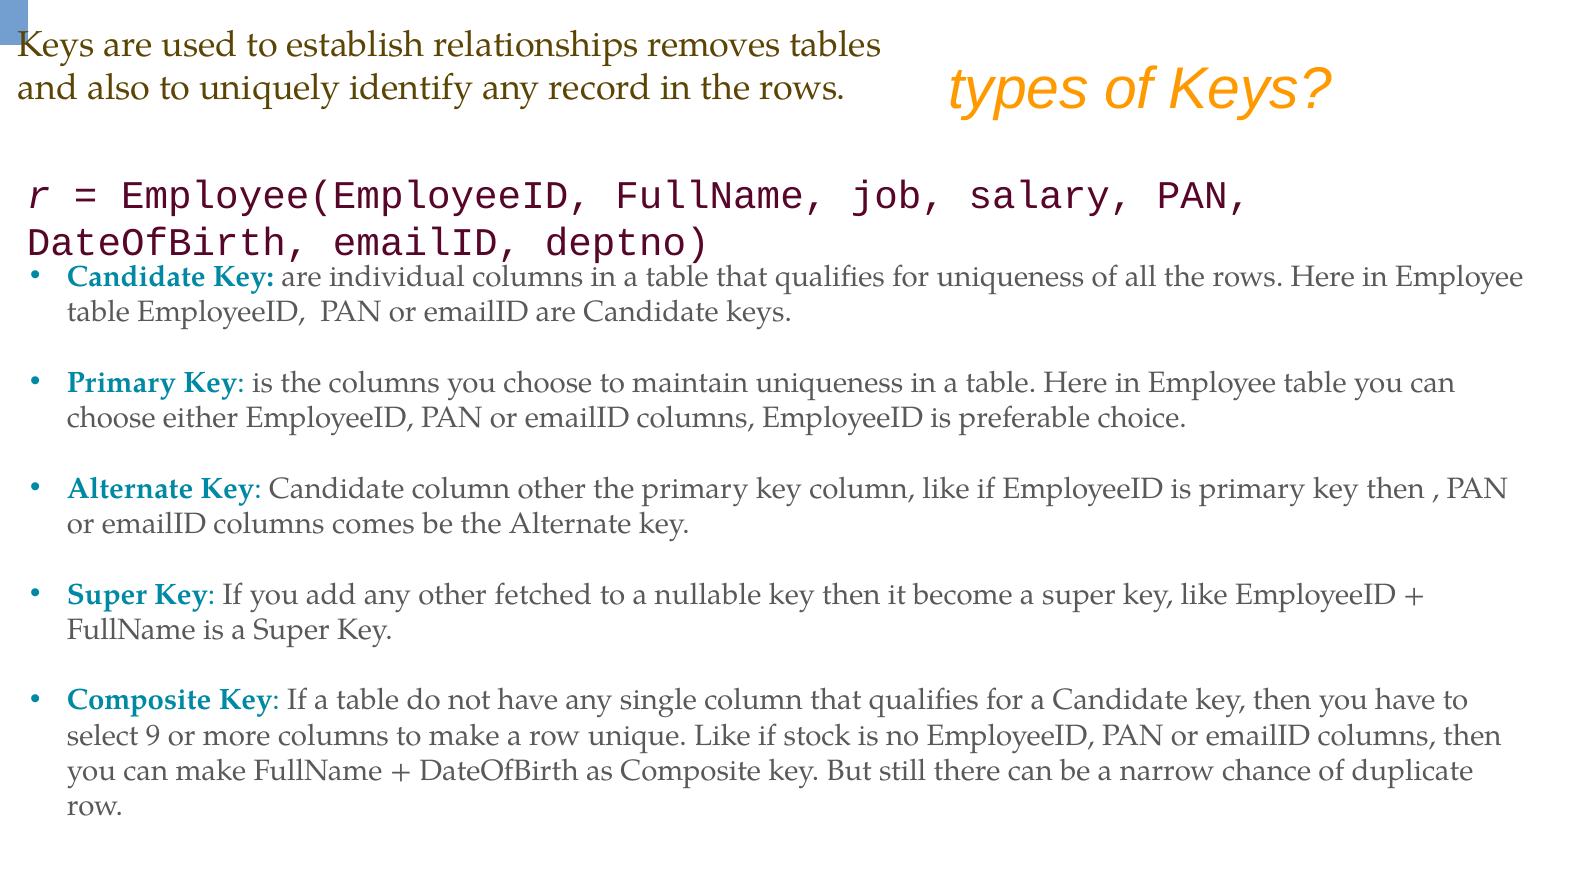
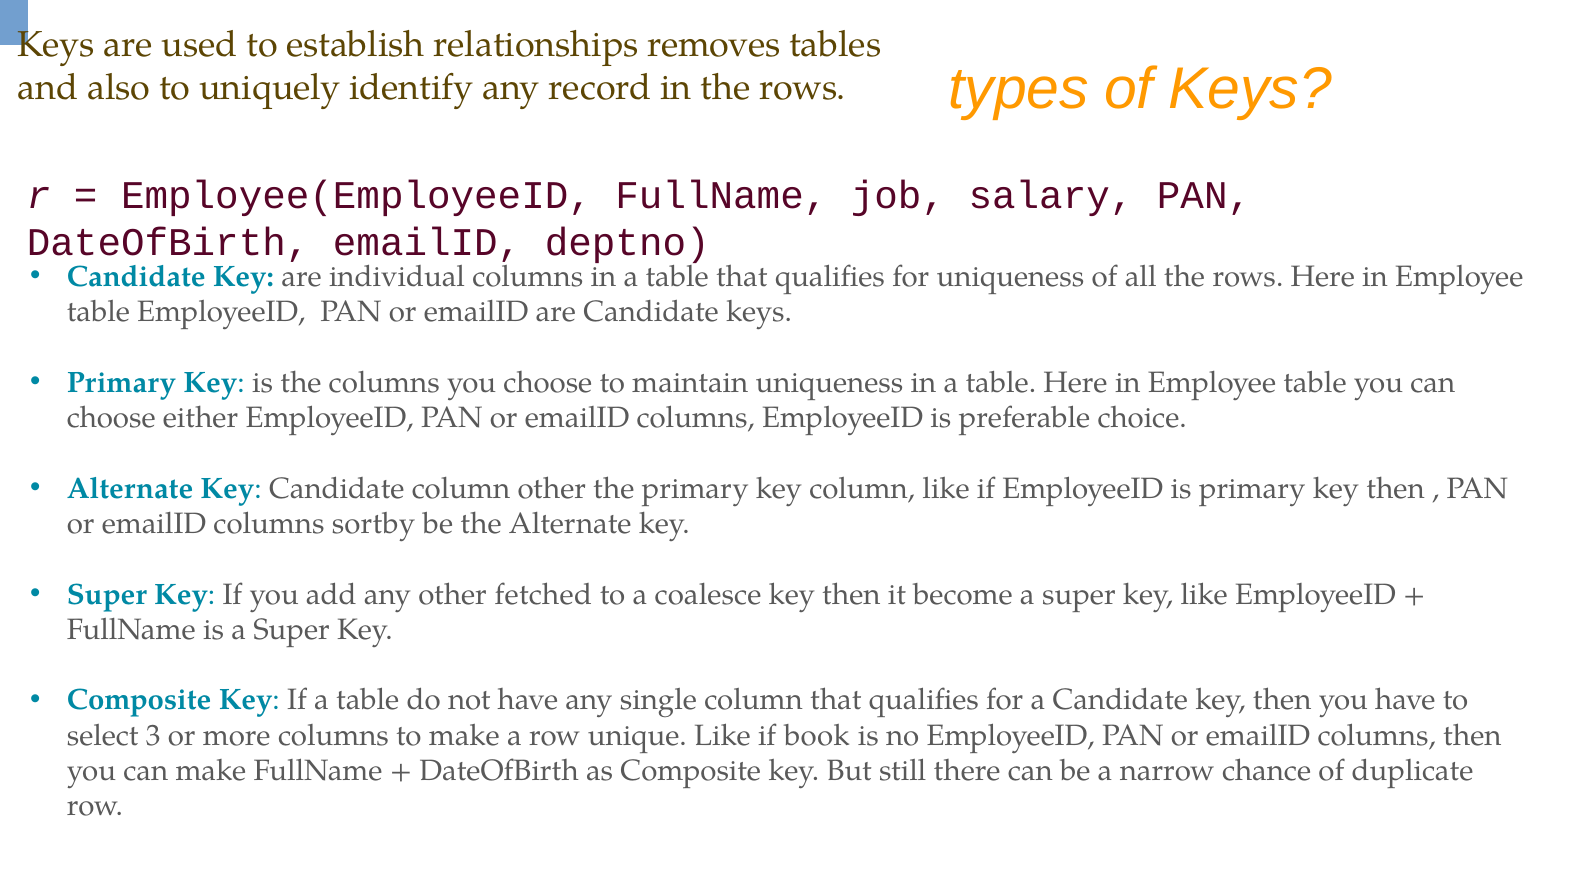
comes: comes -> sortby
nullable: nullable -> coalesce
9: 9 -> 3
stock: stock -> book
